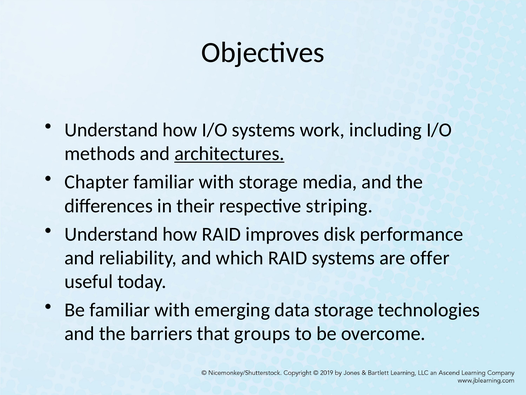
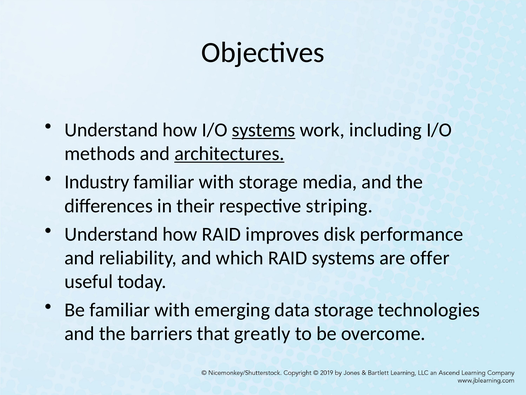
systems at (264, 130) underline: none -> present
Chapter: Chapter -> Industry
groups: groups -> greatly
